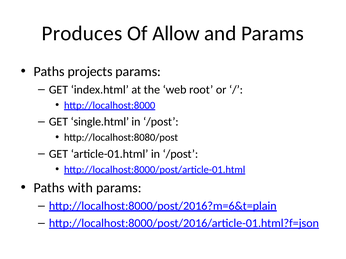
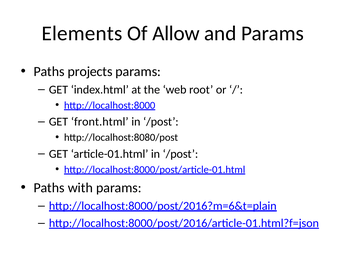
Produces: Produces -> Elements
single.html: single.html -> front.html
